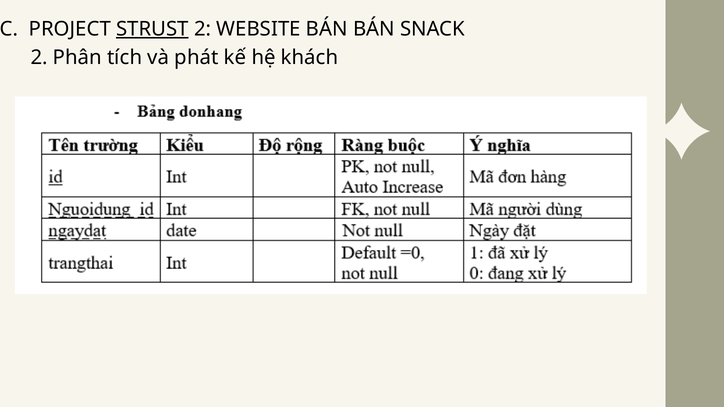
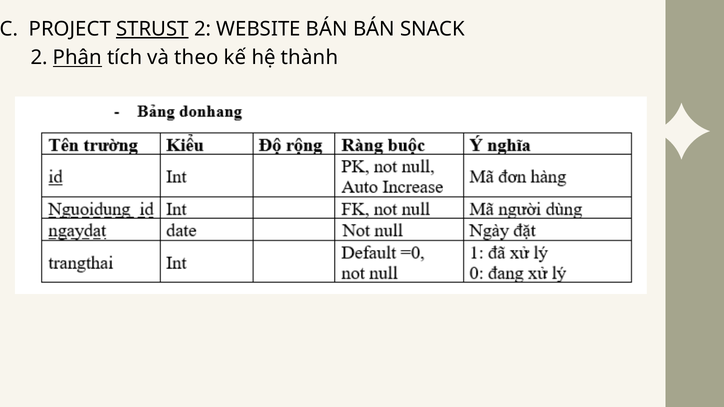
Phân underline: none -> present
phát: phát -> theo
khách: khách -> thành
